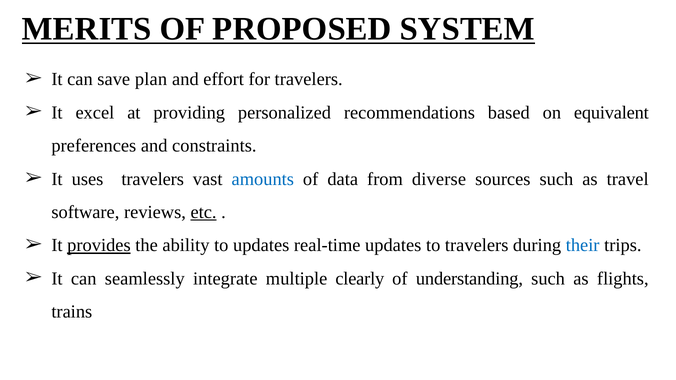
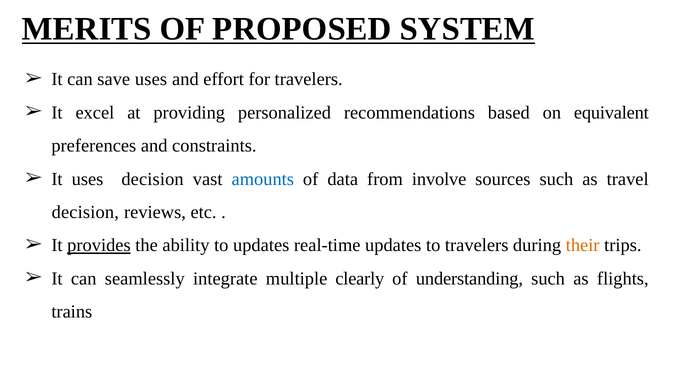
save plan: plan -> uses
uses travelers: travelers -> decision
diverse: diverse -> involve
software at (85, 212): software -> decision
etc underline: present -> none
their colour: blue -> orange
